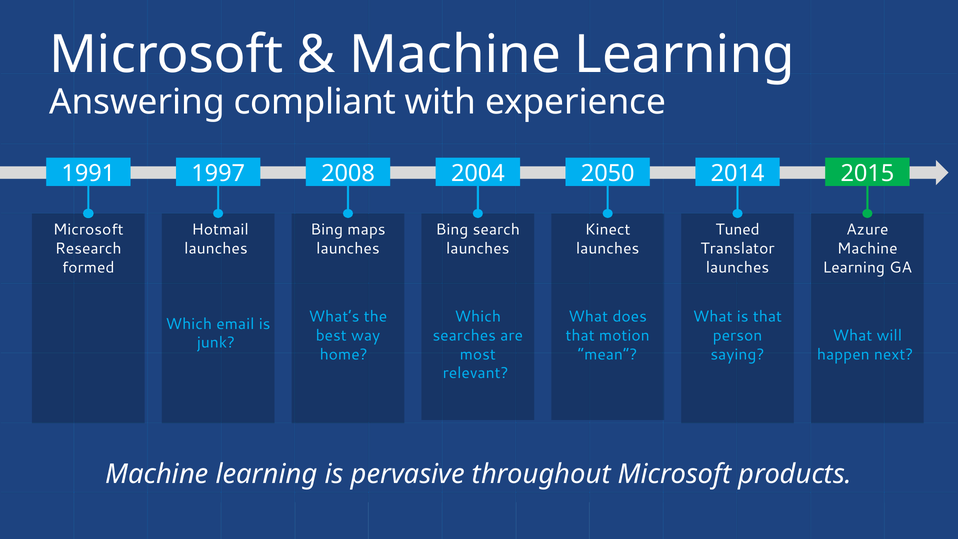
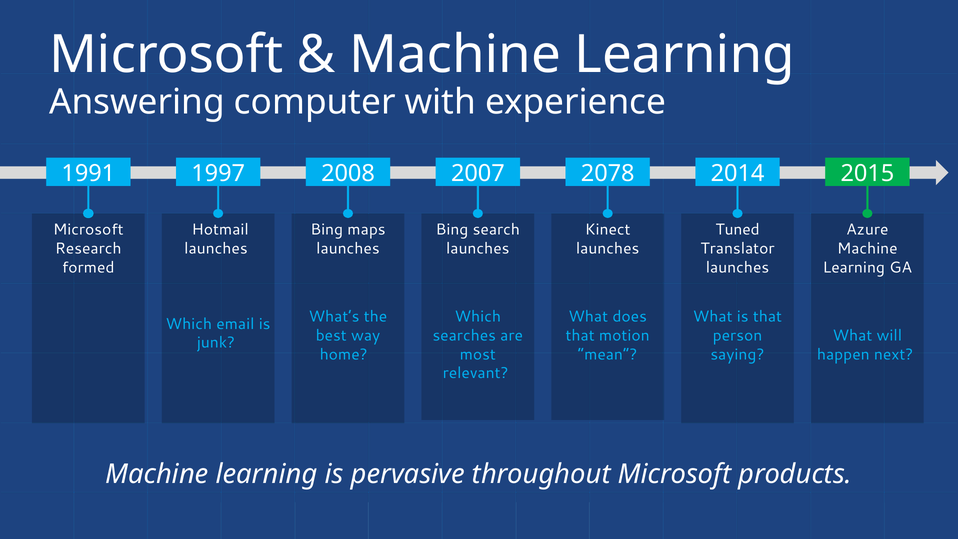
compliant: compliant -> computer
2004: 2004 -> 2007
2050: 2050 -> 2078
